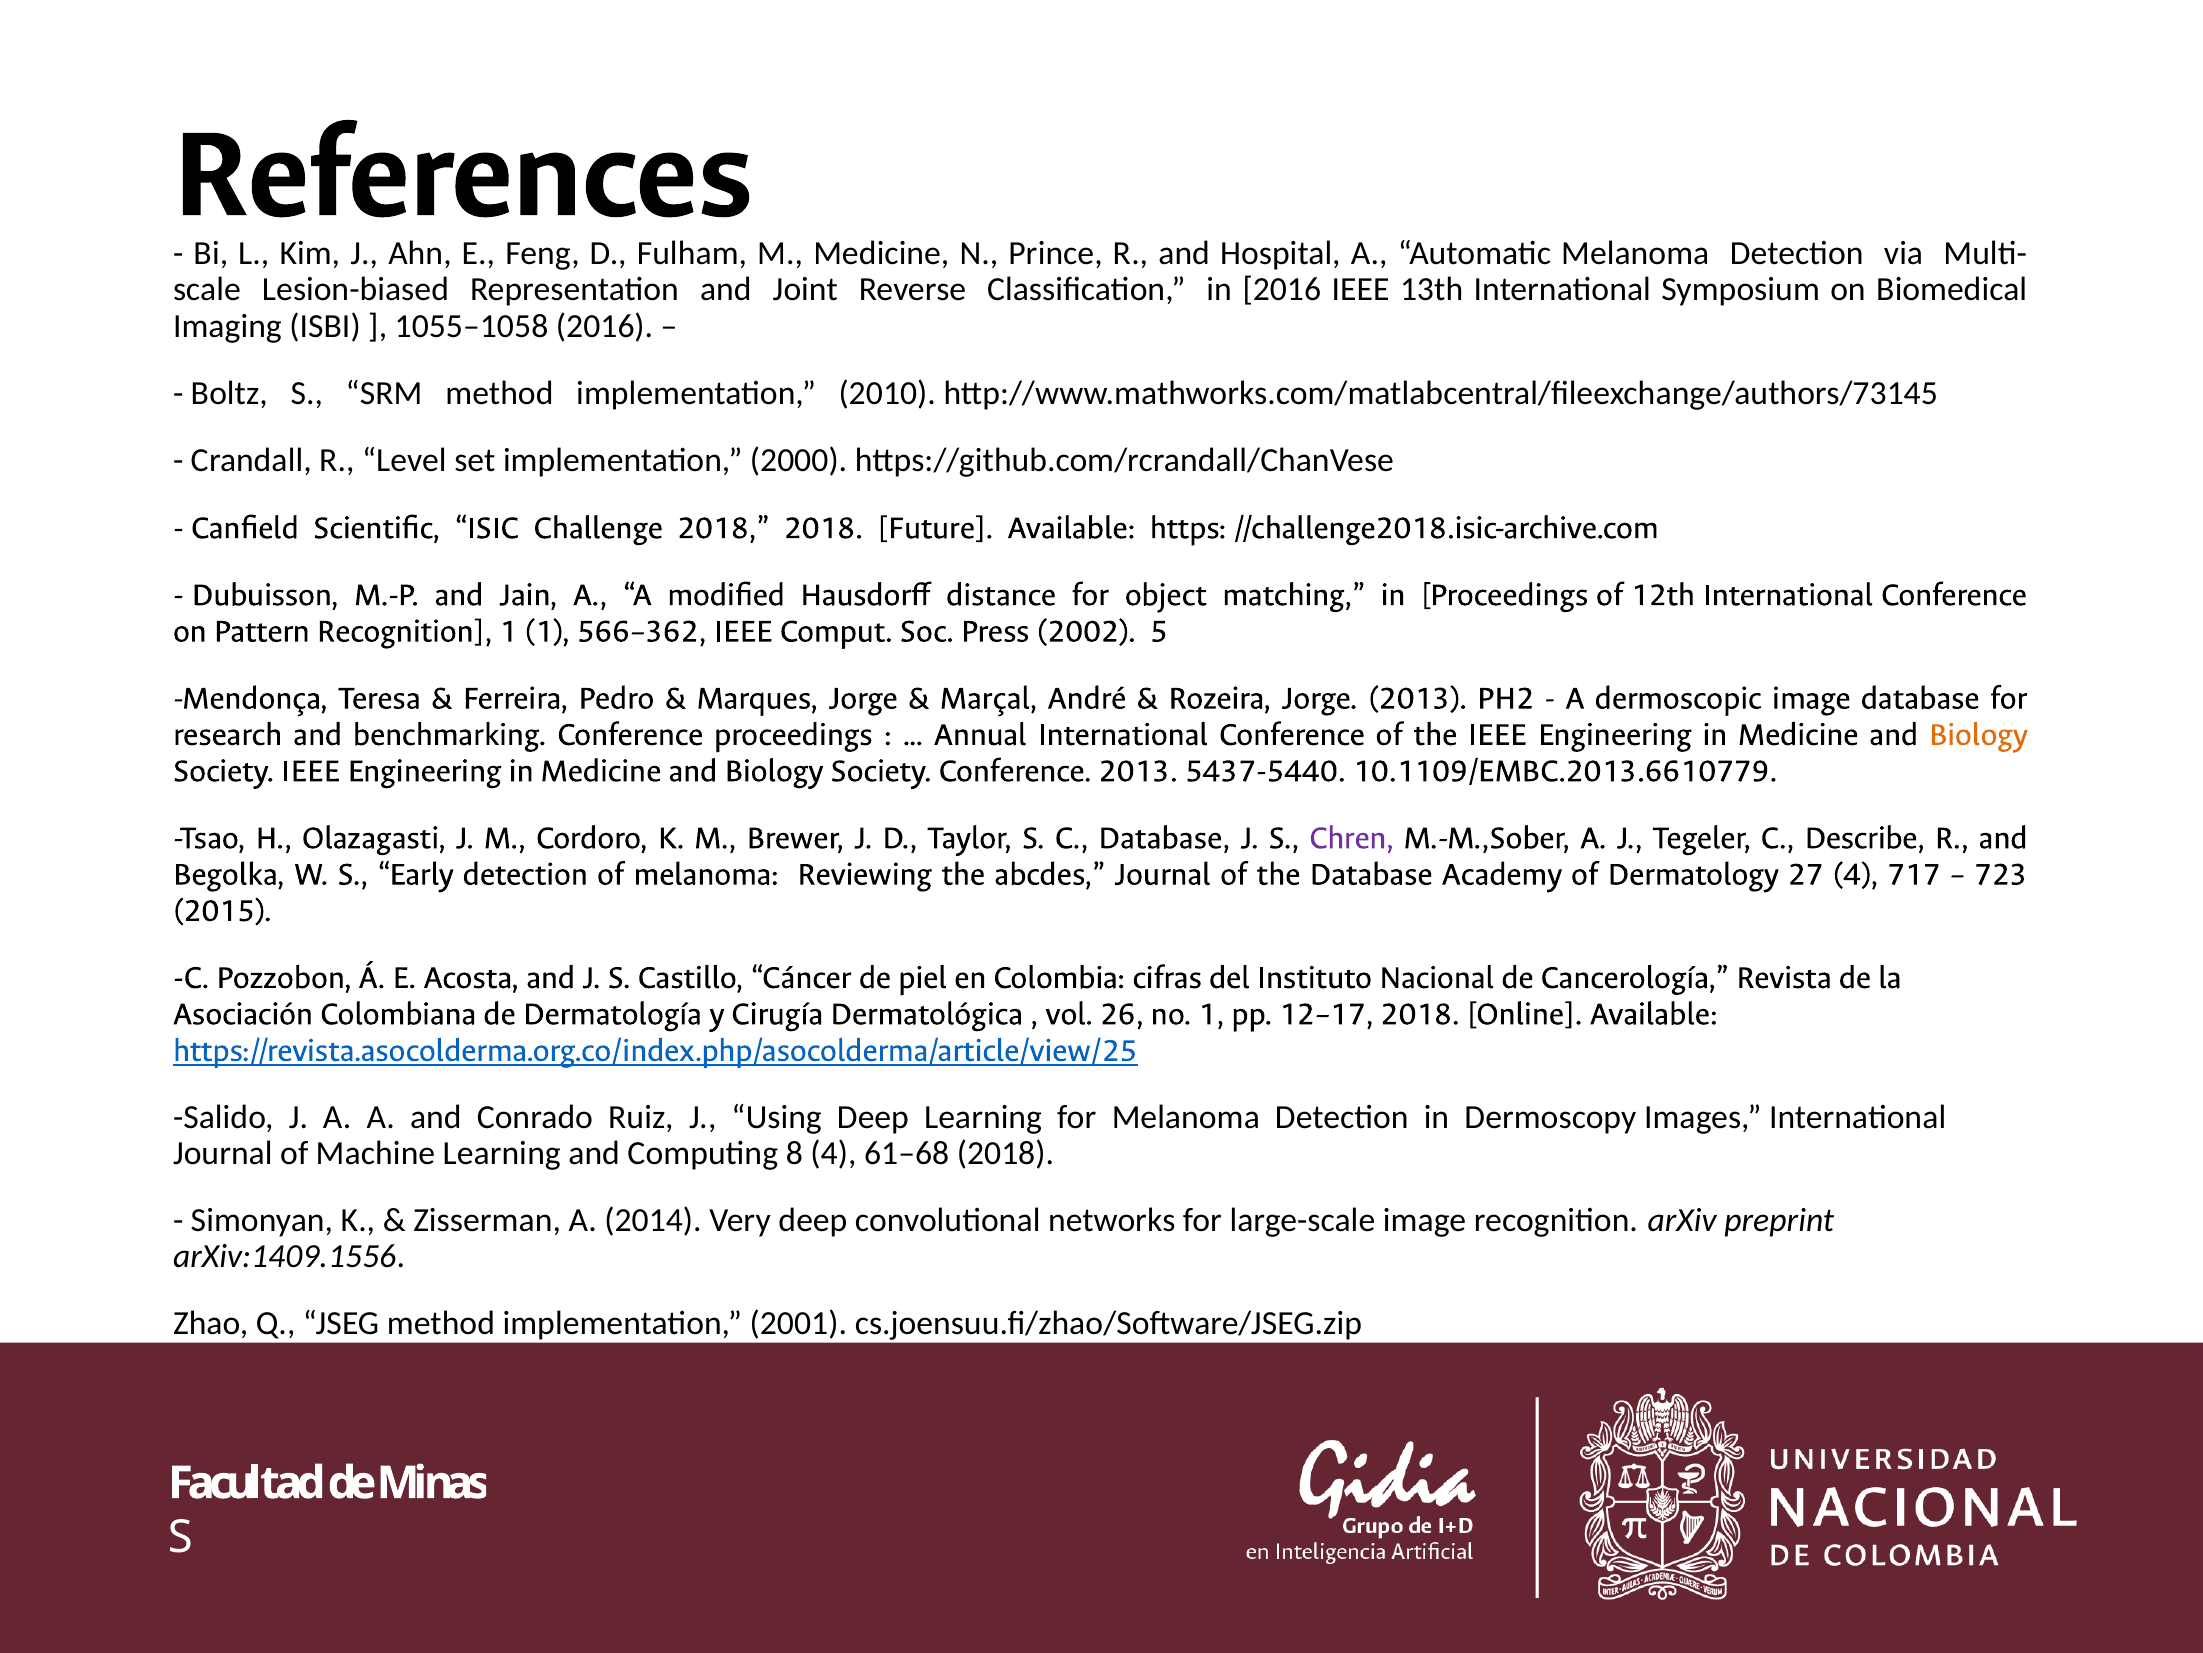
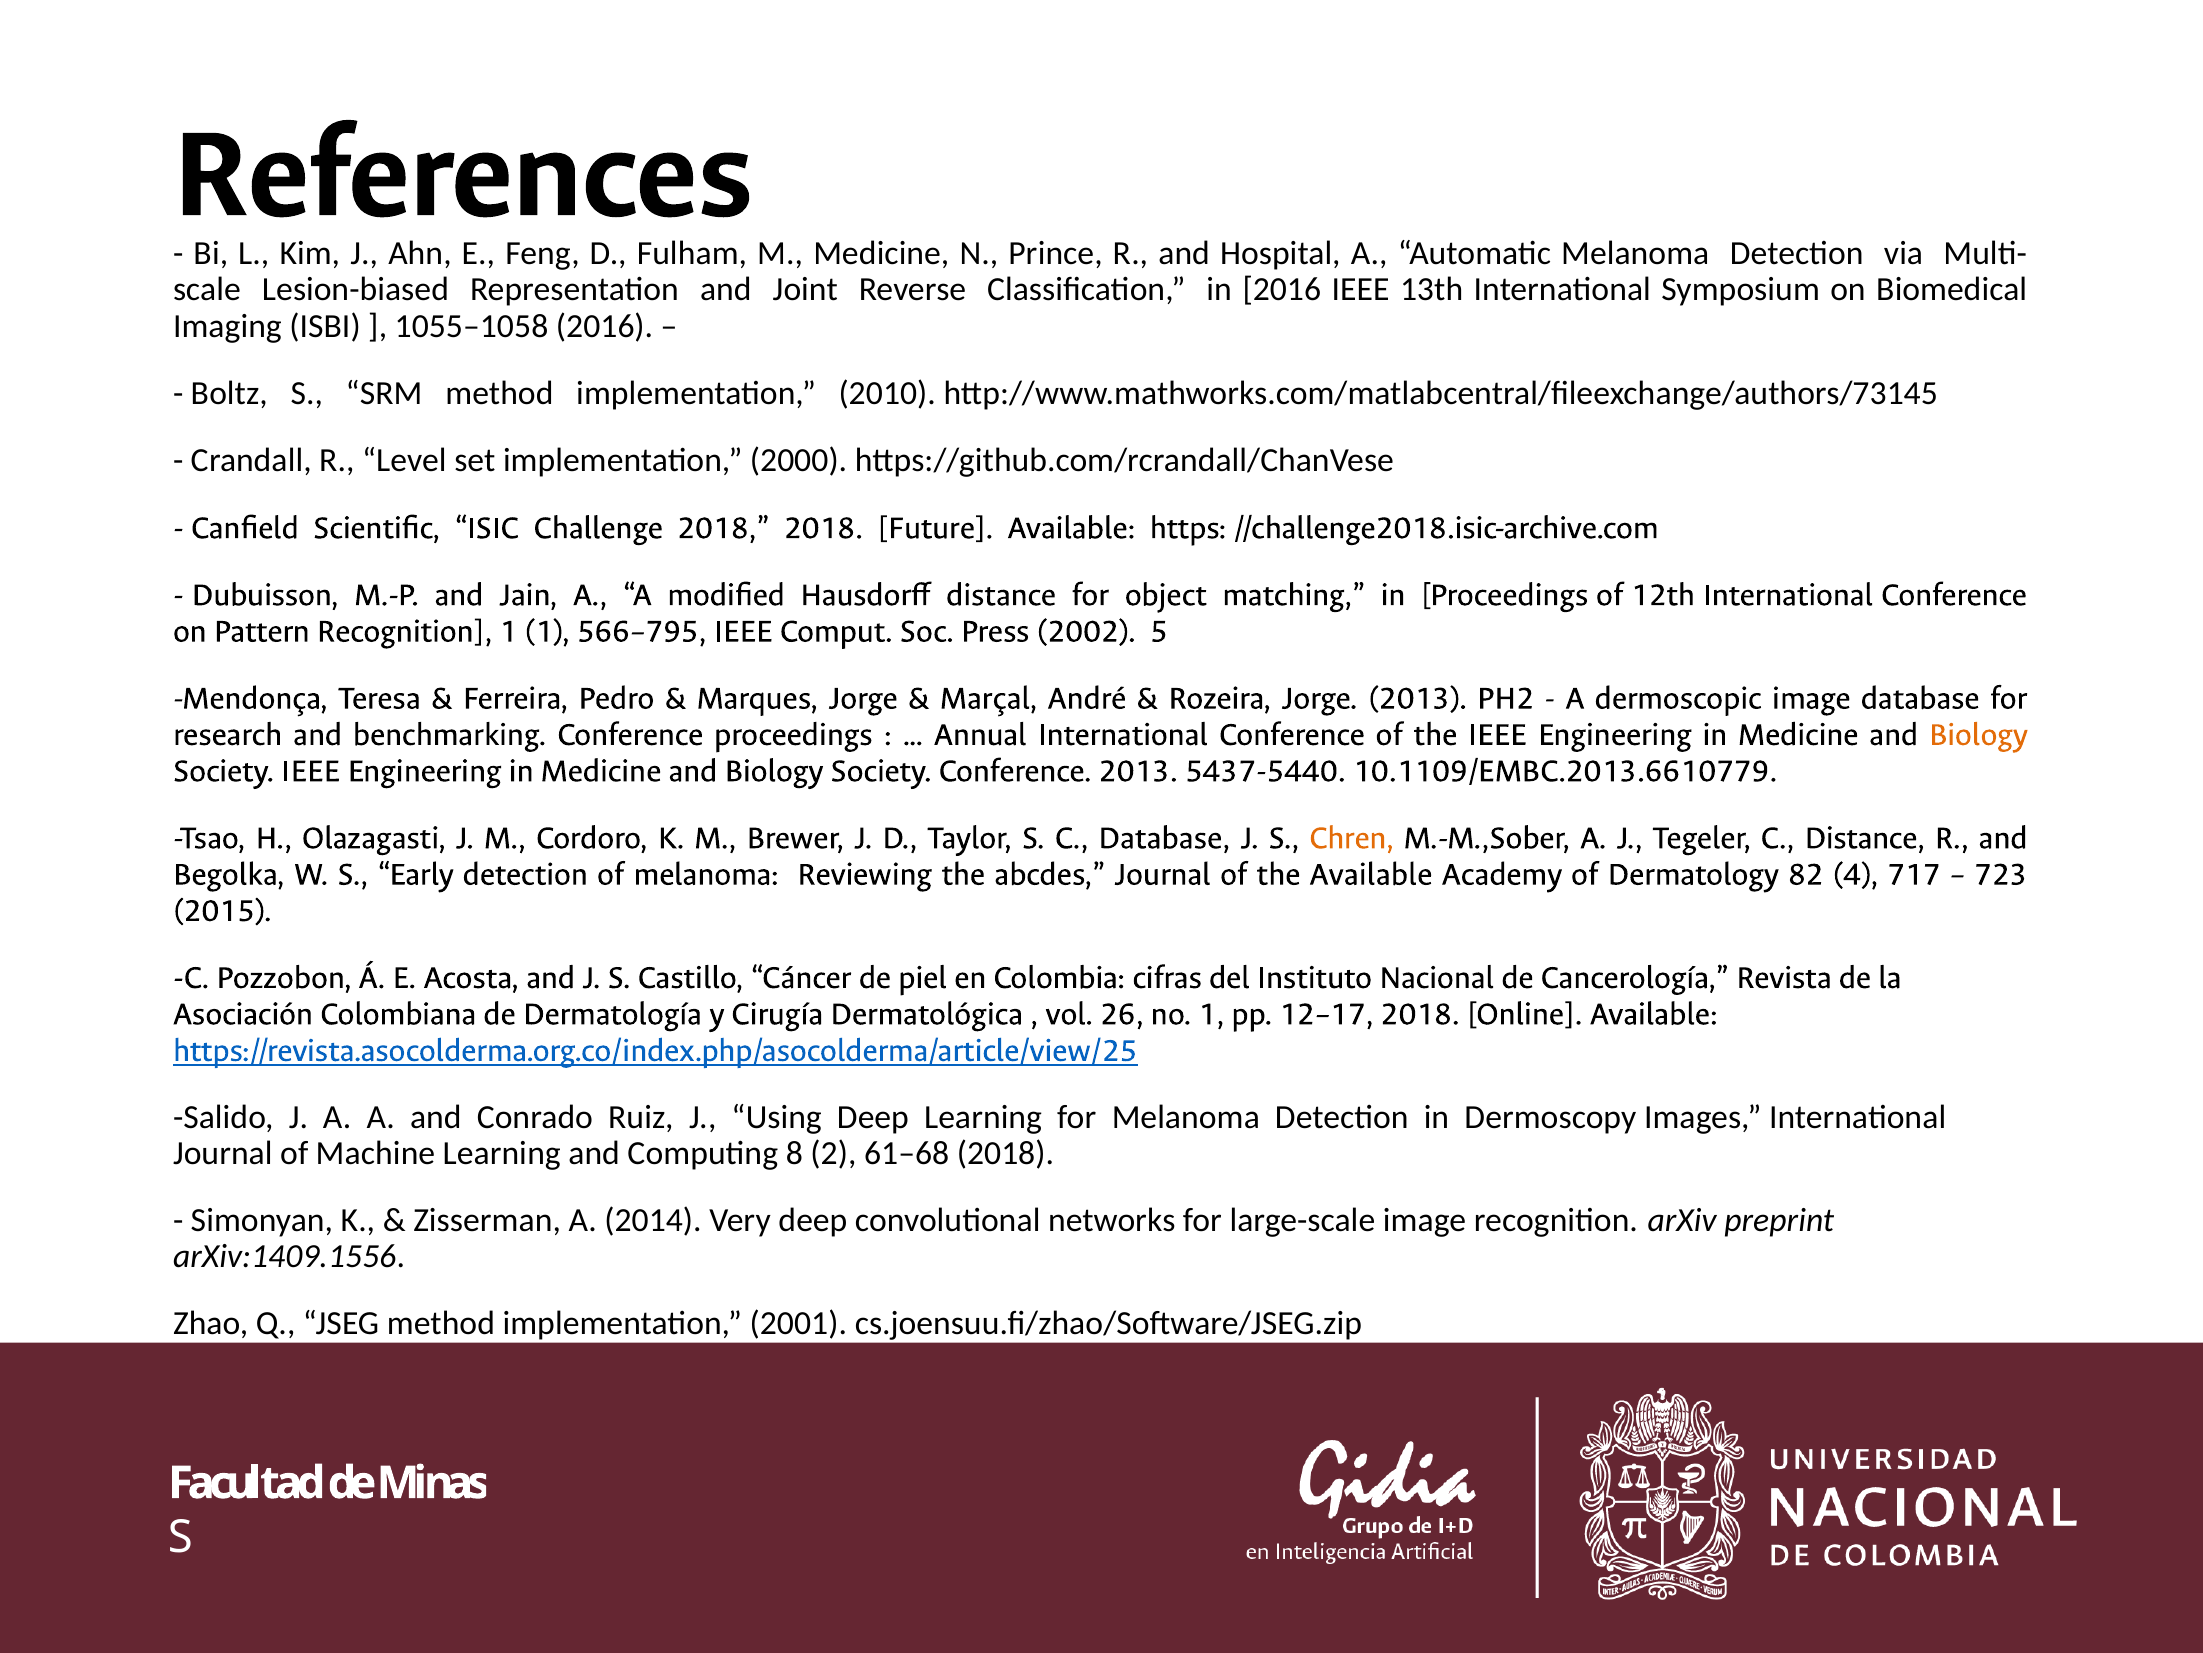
566–362: 566–362 -> 566–795
Chren colour: purple -> orange
C Describe: Describe -> Distance
the Database: Database -> Available
27: 27 -> 82
8 4: 4 -> 2
